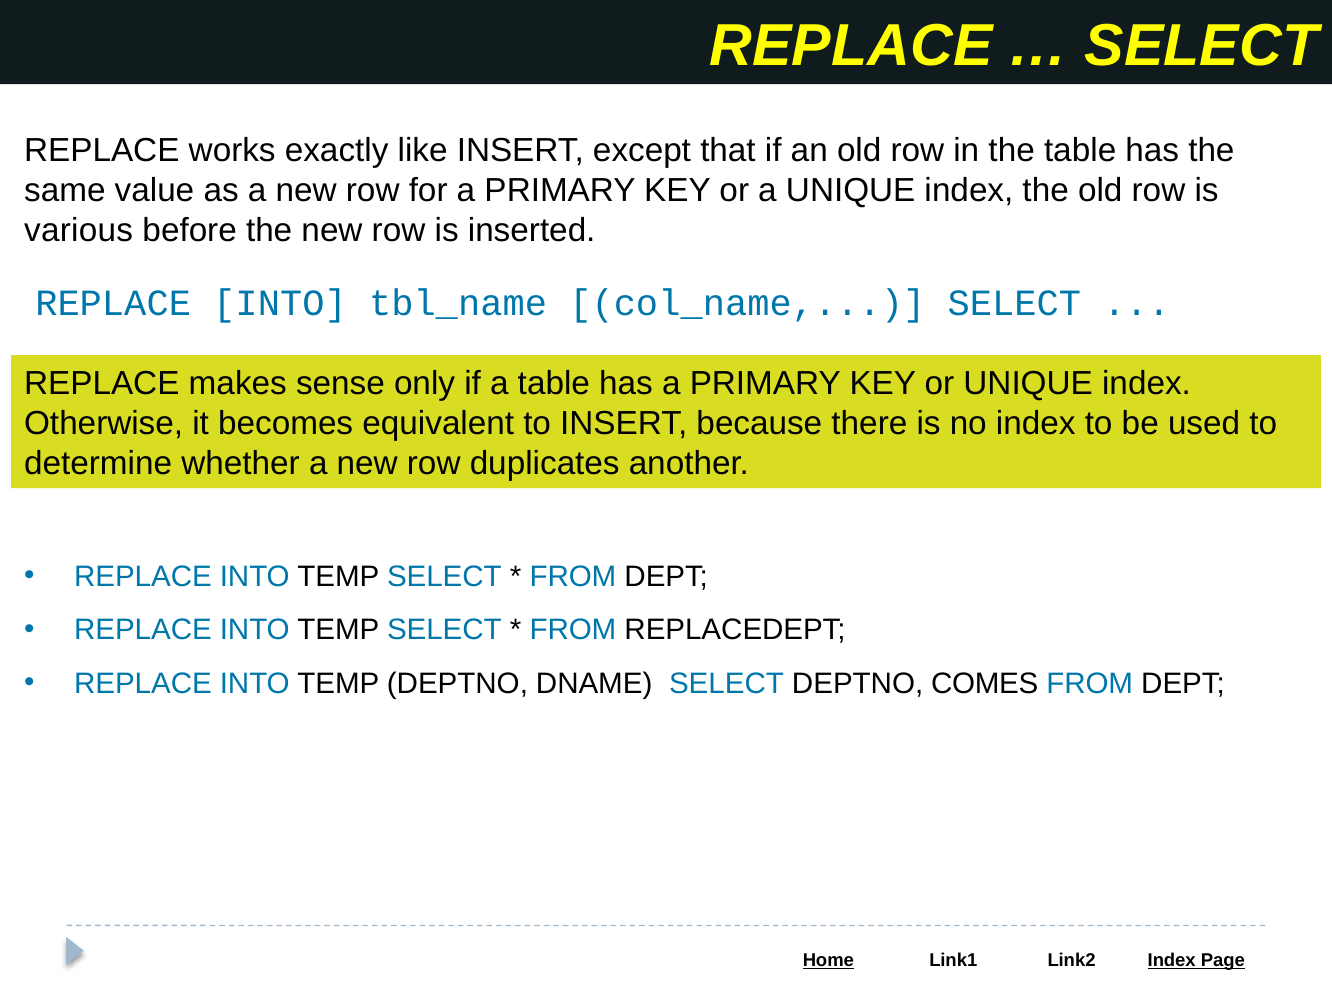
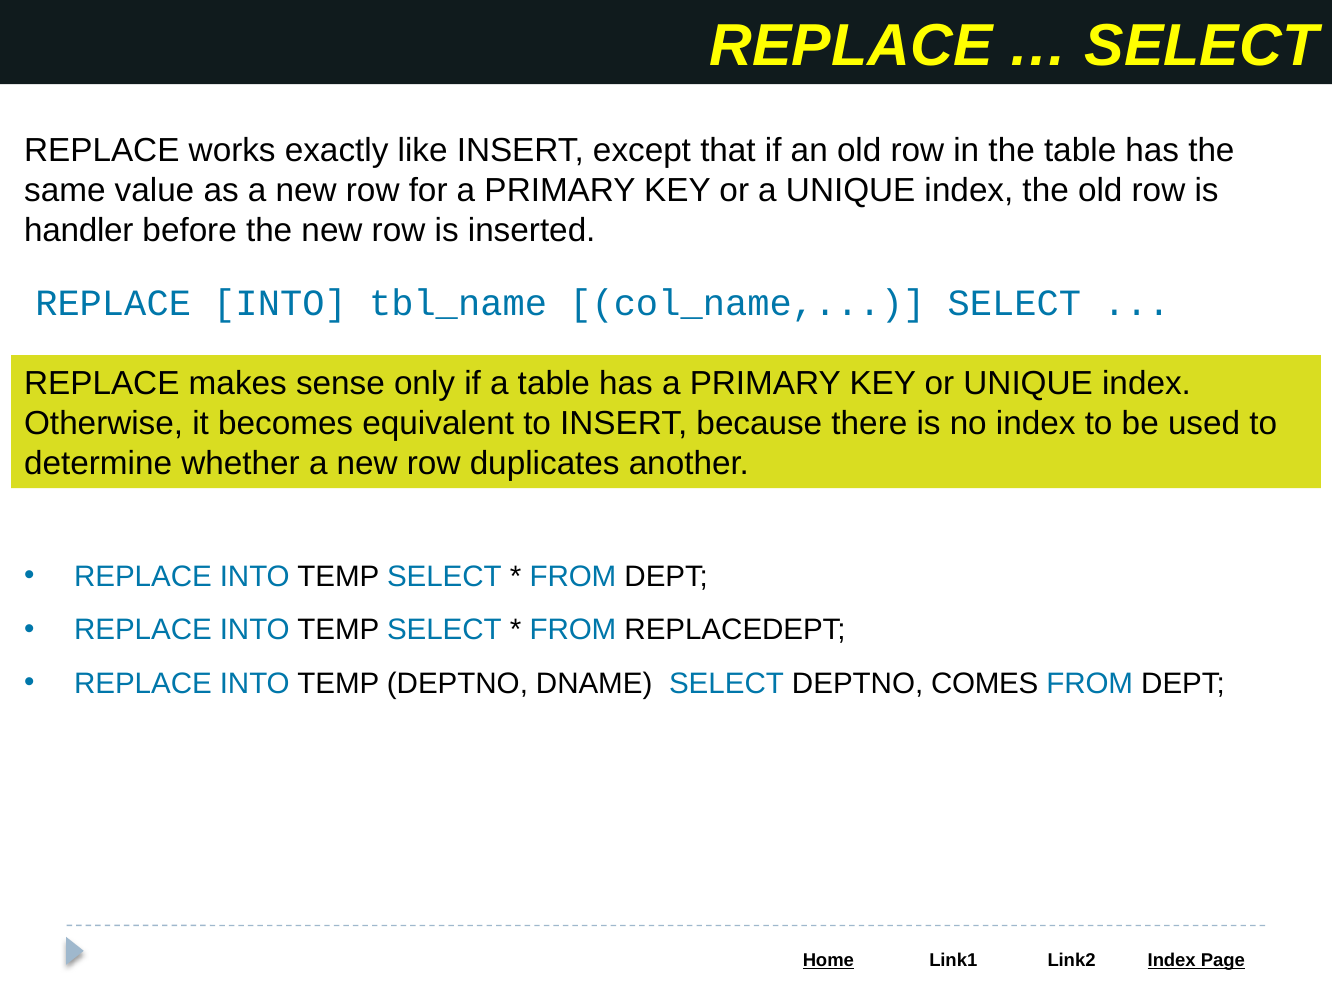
various: various -> handler
